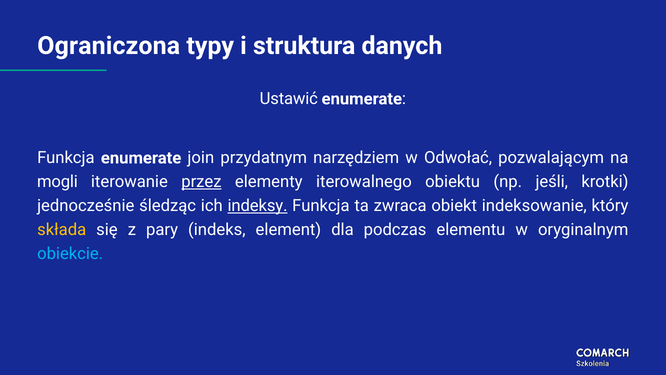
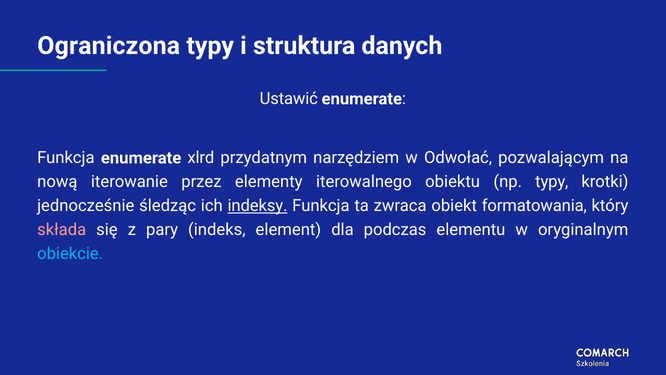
join: join -> xlrd
mogli: mogli -> nową
przez underline: present -> none
np jeśli: jeśli -> typy
indeksowanie: indeksowanie -> formatowania
składa colour: yellow -> pink
